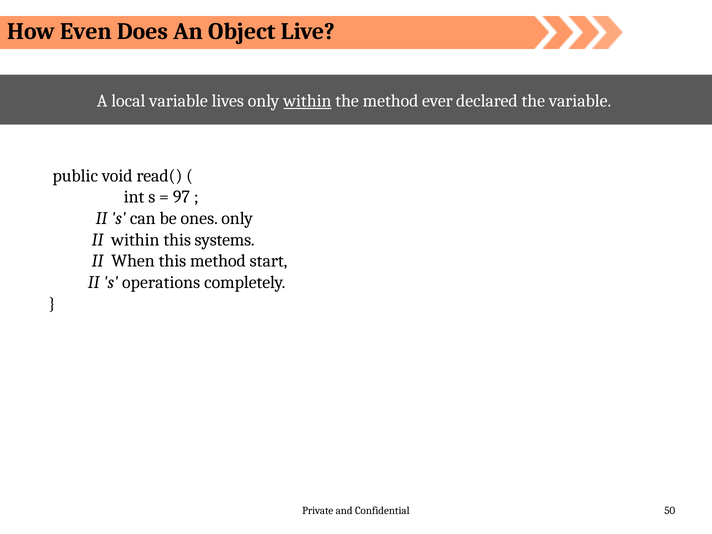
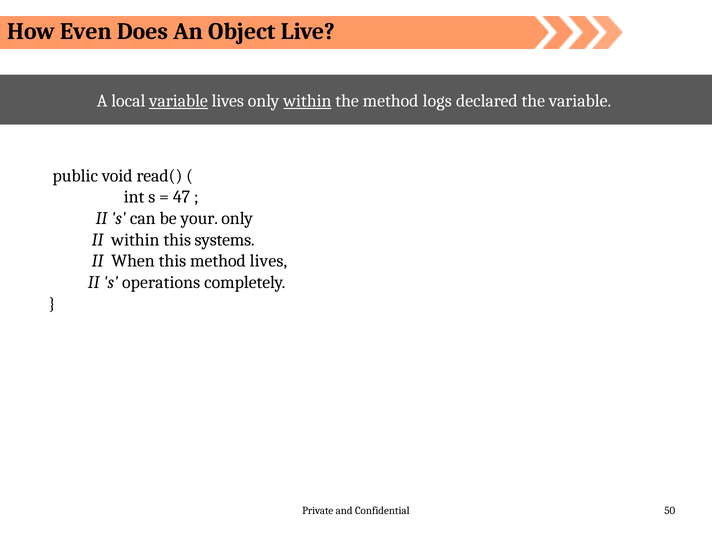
variable at (178, 101) underline: none -> present
ever: ever -> logs
97: 97 -> 47
ones: ones -> your
method start: start -> lives
